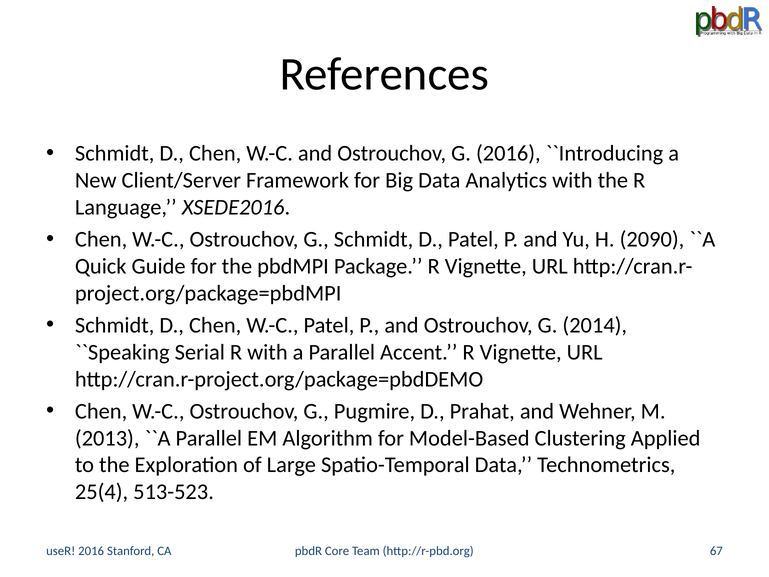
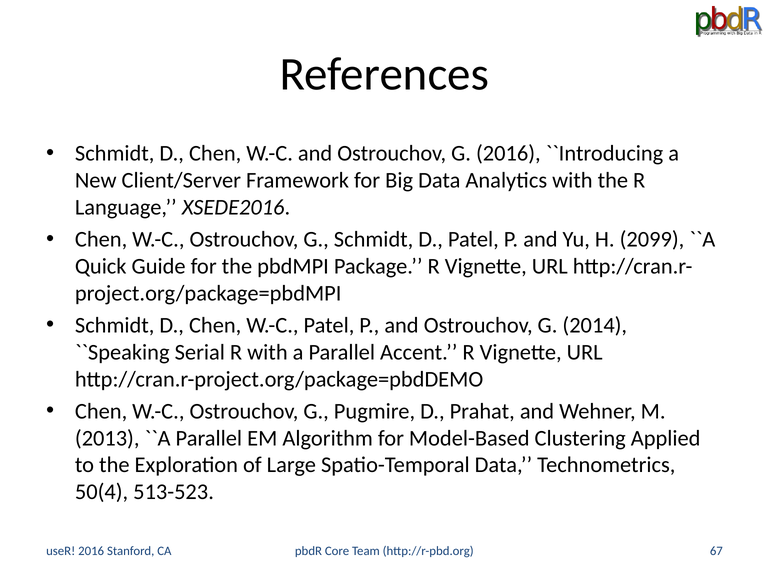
2090: 2090 -> 2099
25(4: 25(4 -> 50(4
